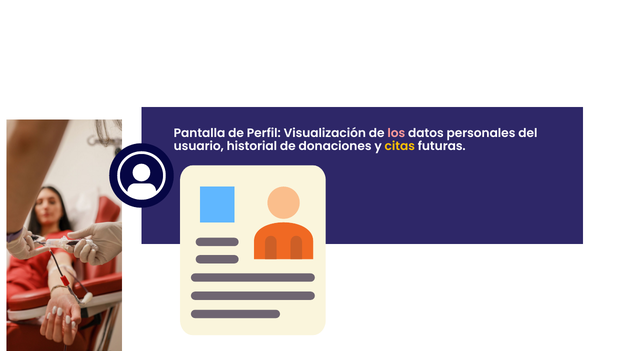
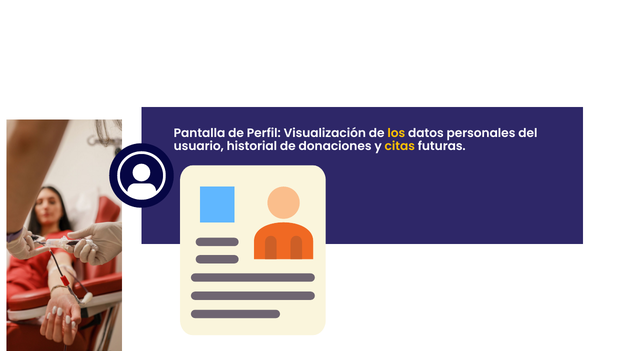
los colour: pink -> yellow
